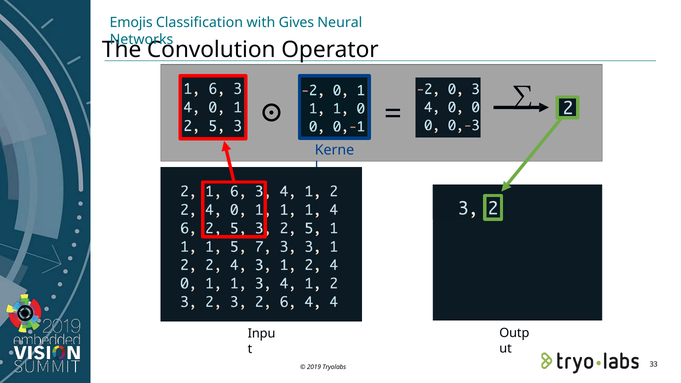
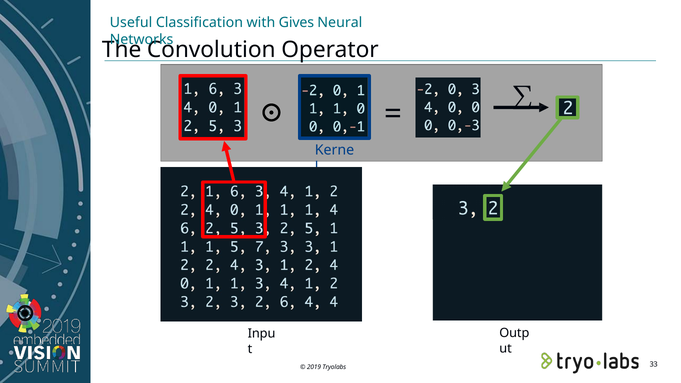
Emojis: Emojis -> Useful
